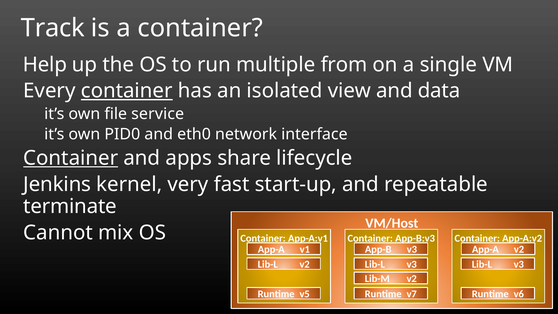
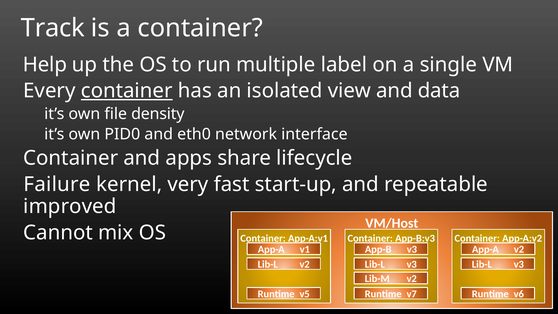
from: from -> label
service: service -> density
Container at (71, 158) underline: present -> none
Jenkins: Jenkins -> Failure
terminate: terminate -> improved
